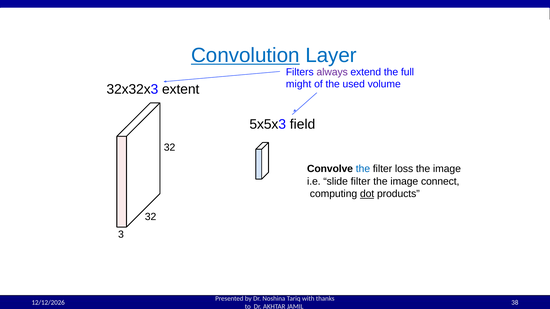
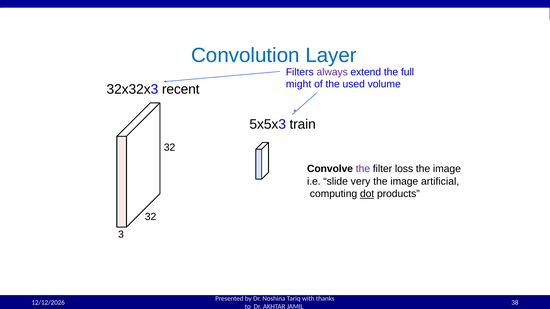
Convolution underline: present -> none
extent: extent -> recent
field: field -> train
the at (363, 169) colour: blue -> purple
slide filter: filter -> very
connect: connect -> artificial
